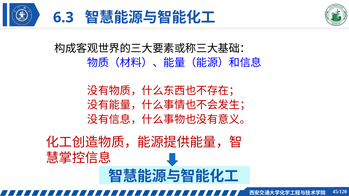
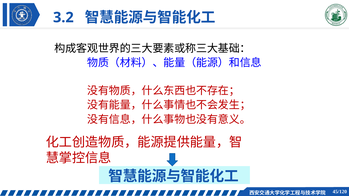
6.3: 6.3 -> 3.2
